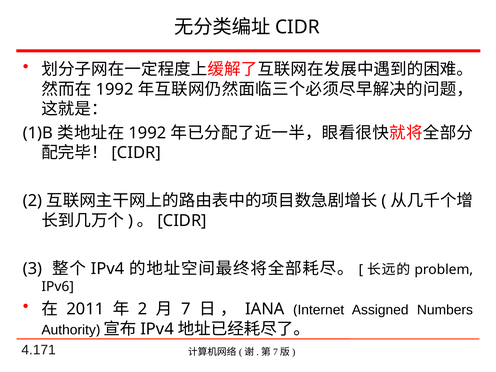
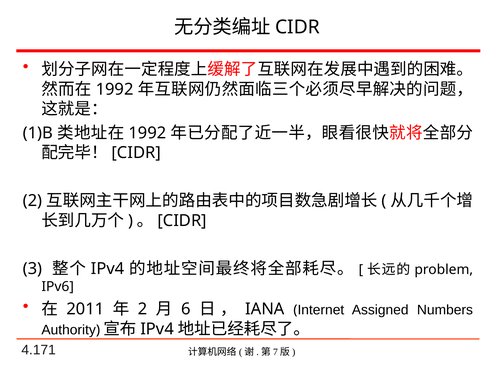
7: 7 -> 6
